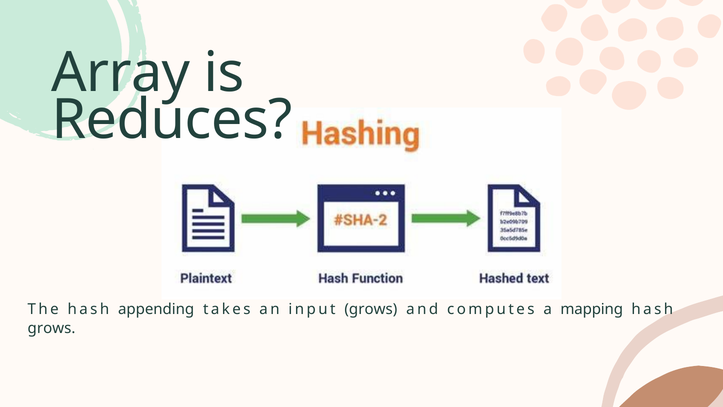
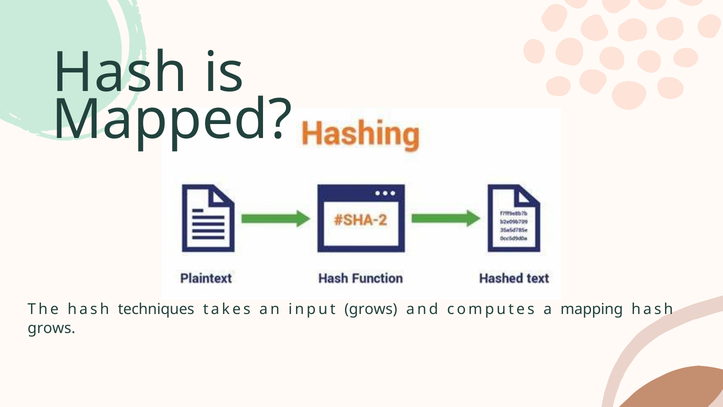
Array at (121, 73): Array -> Hash
Reduces: Reduces -> Mapped
appending: appending -> techniques
